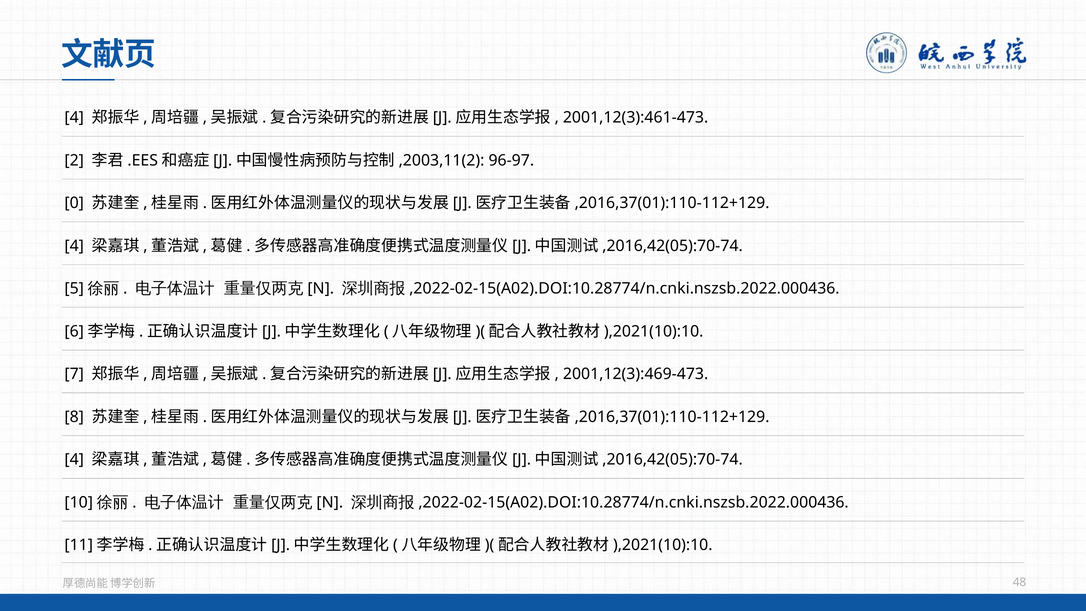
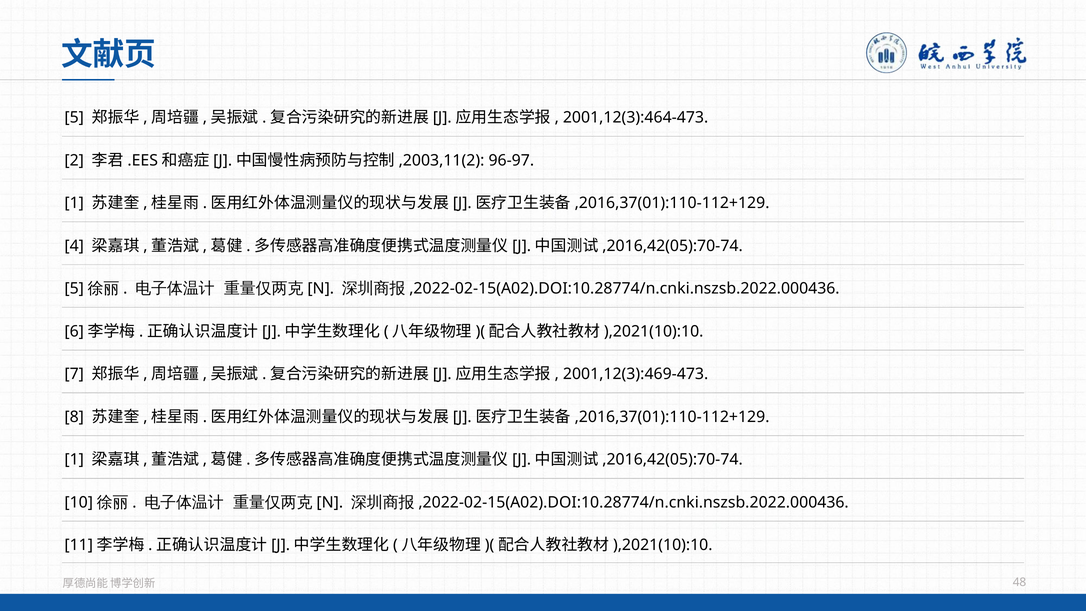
4 at (74, 118): 4 -> 5
2001,12(3):461-473: 2001,12(3):461-473 -> 2001,12(3):464-473
0 at (74, 203): 0 -> 1
4 at (74, 460): 4 -> 1
